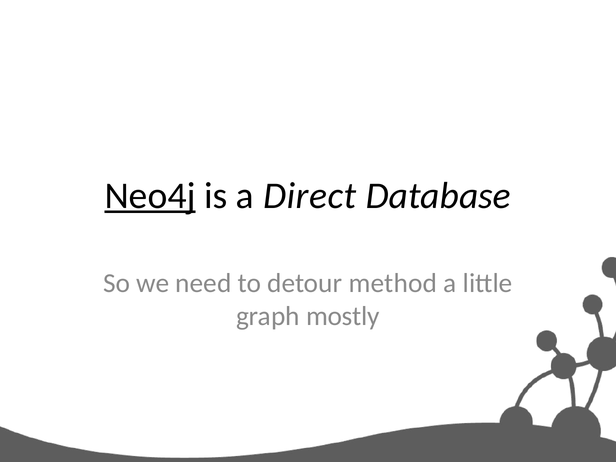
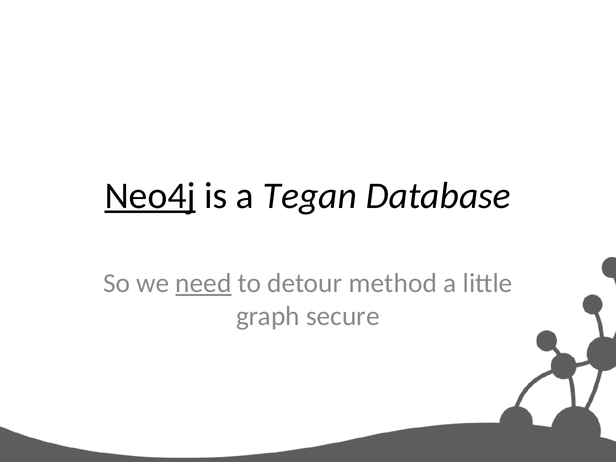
Direct: Direct -> Tegan
need underline: none -> present
mostly: mostly -> secure
